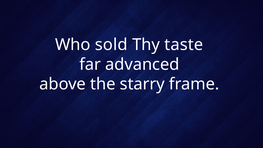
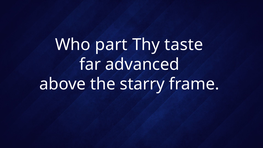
sold: sold -> part
